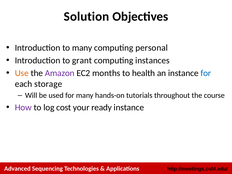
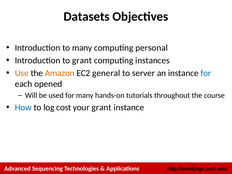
Solution: Solution -> Datasets
Amazon colour: purple -> orange
months: months -> general
health: health -> server
storage: storage -> opened
How colour: purple -> blue
your ready: ready -> grant
